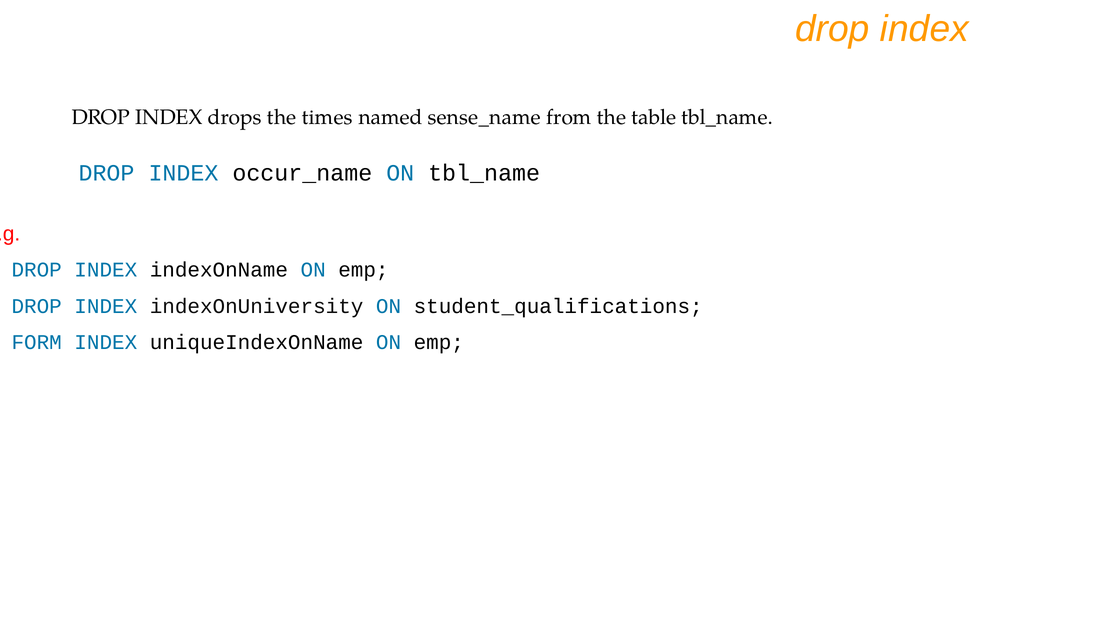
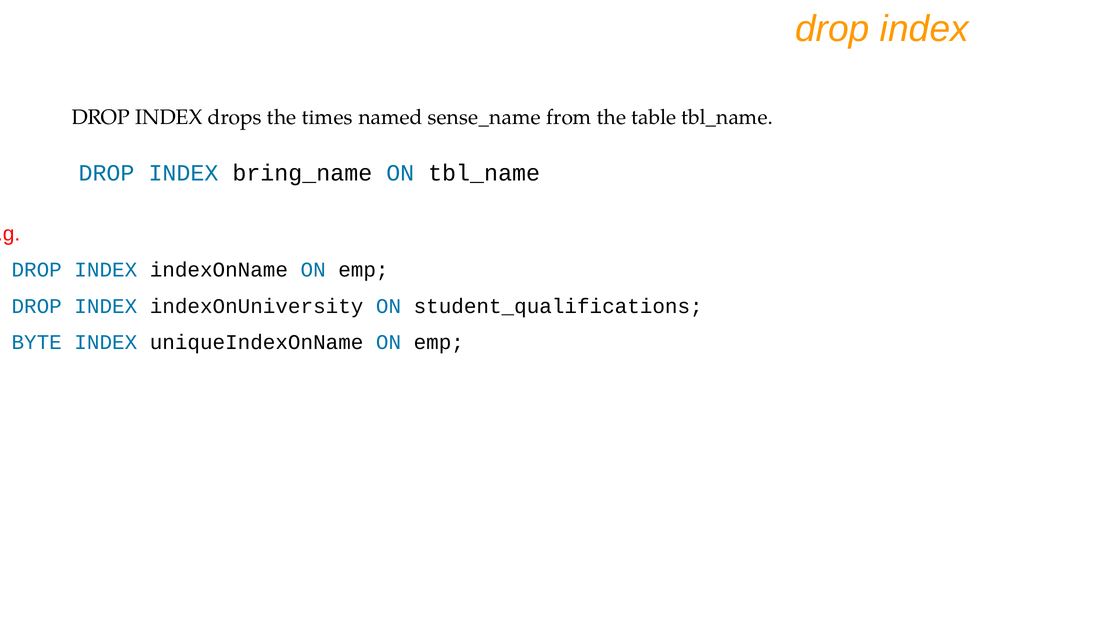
occur_name: occur_name -> bring_name
FORM: FORM -> BYTE
